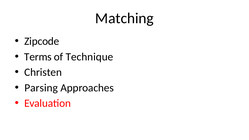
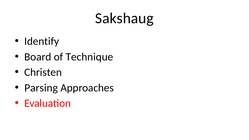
Matching: Matching -> Sakshaug
Zipcode: Zipcode -> Identify
Terms: Terms -> Board
